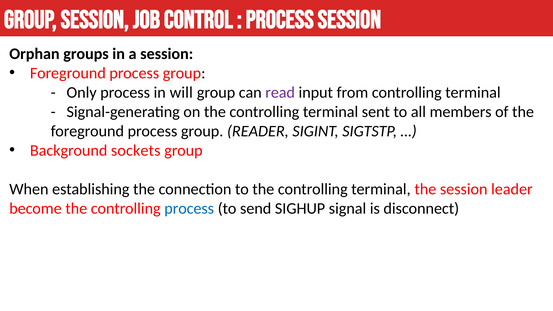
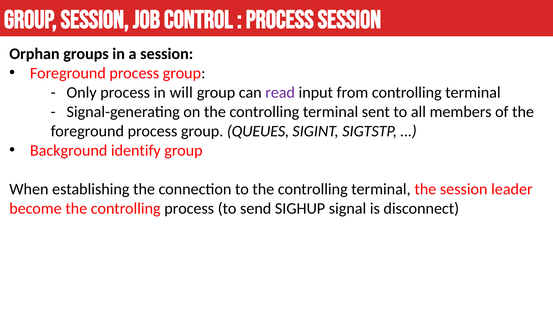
READER: READER -> QUEUES
sockets: sockets -> identify
process at (189, 209) colour: blue -> black
